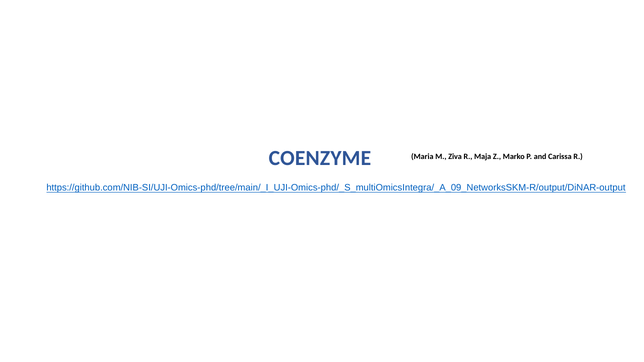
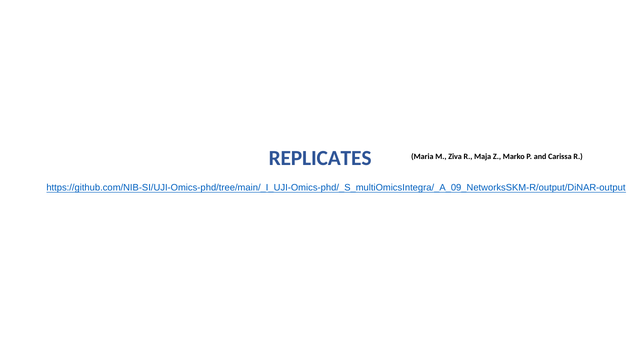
COENZYME: COENZYME -> REPLICATES
